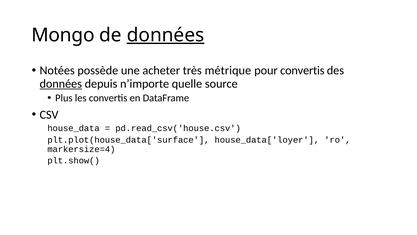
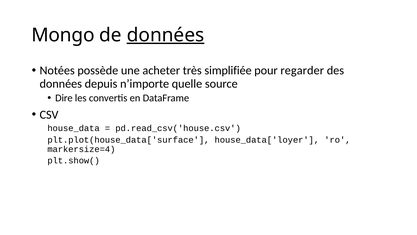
métrique: métrique -> simplifiée
pour convertis: convertis -> regarder
données at (61, 84) underline: present -> none
Plus: Plus -> Dire
